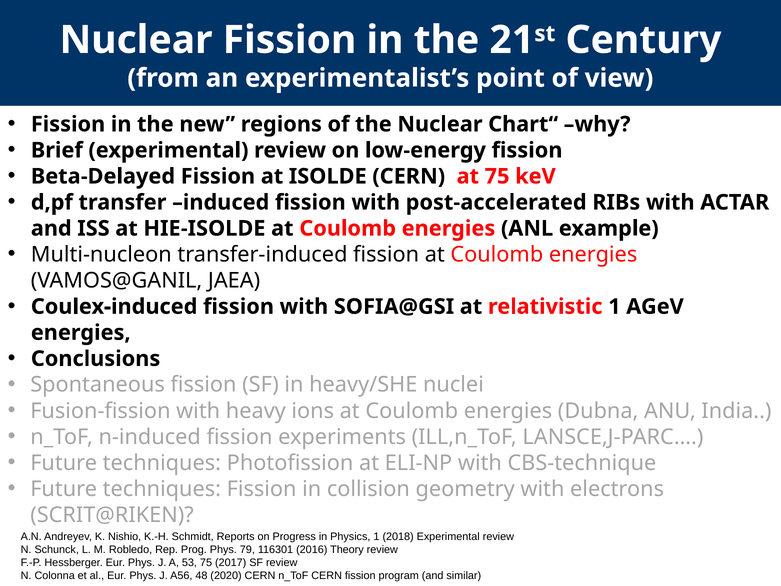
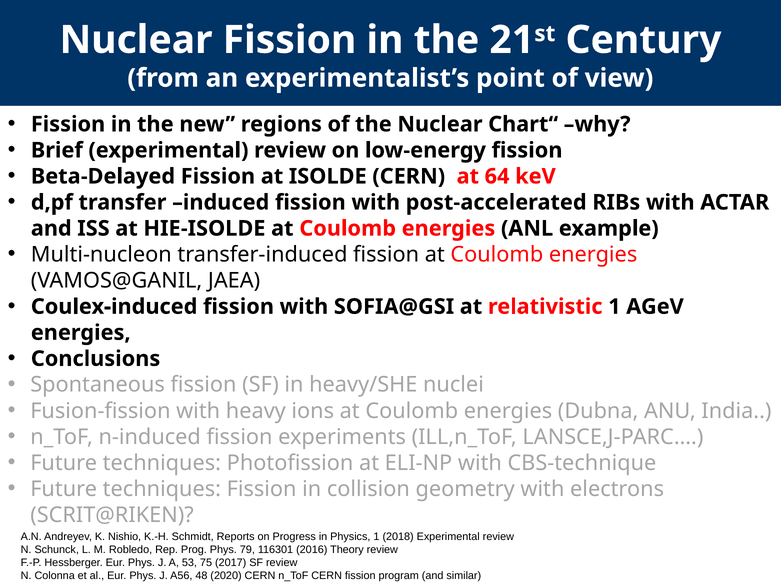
at 75: 75 -> 64
